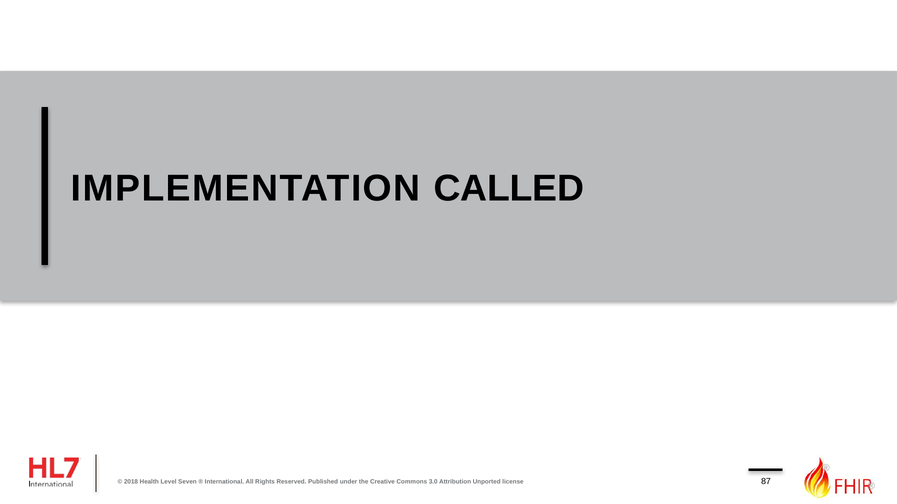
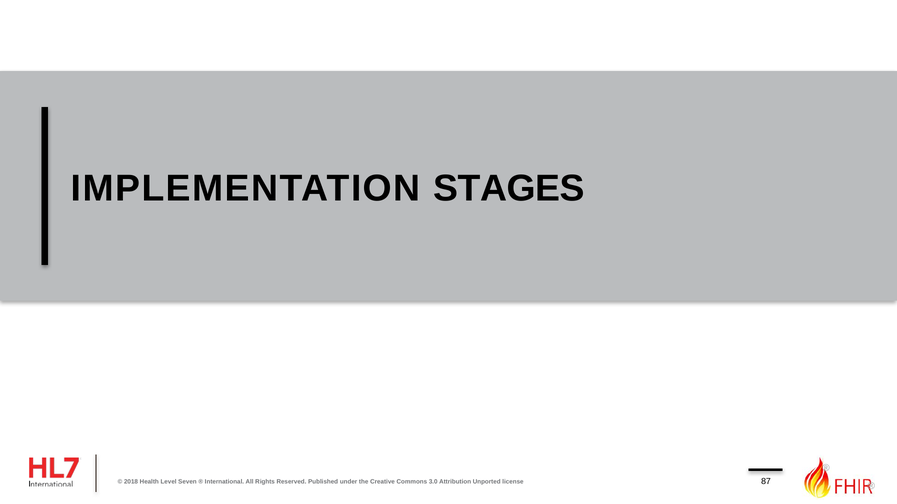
CALLED: CALLED -> STAGES
